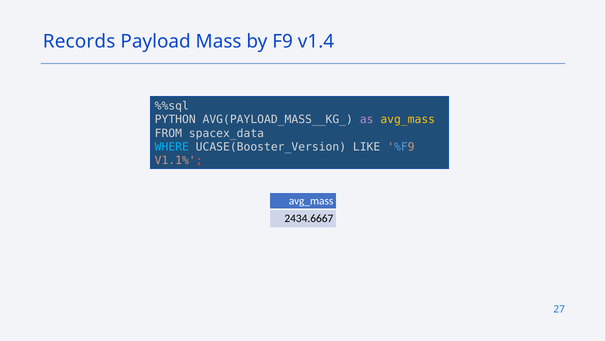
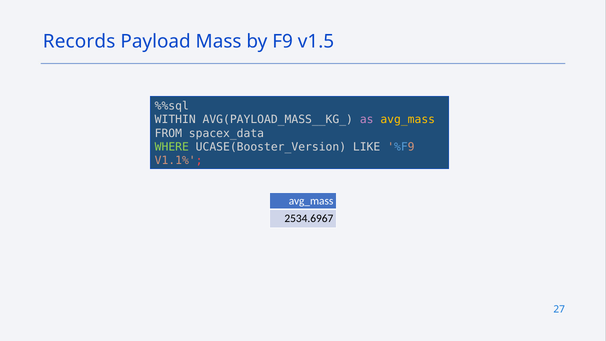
v1.4: v1.4 -> v1.5
PYTHON: PYTHON -> WITHIN
WHERE colour: light blue -> light green
2434.6667: 2434.6667 -> 2534.6967
